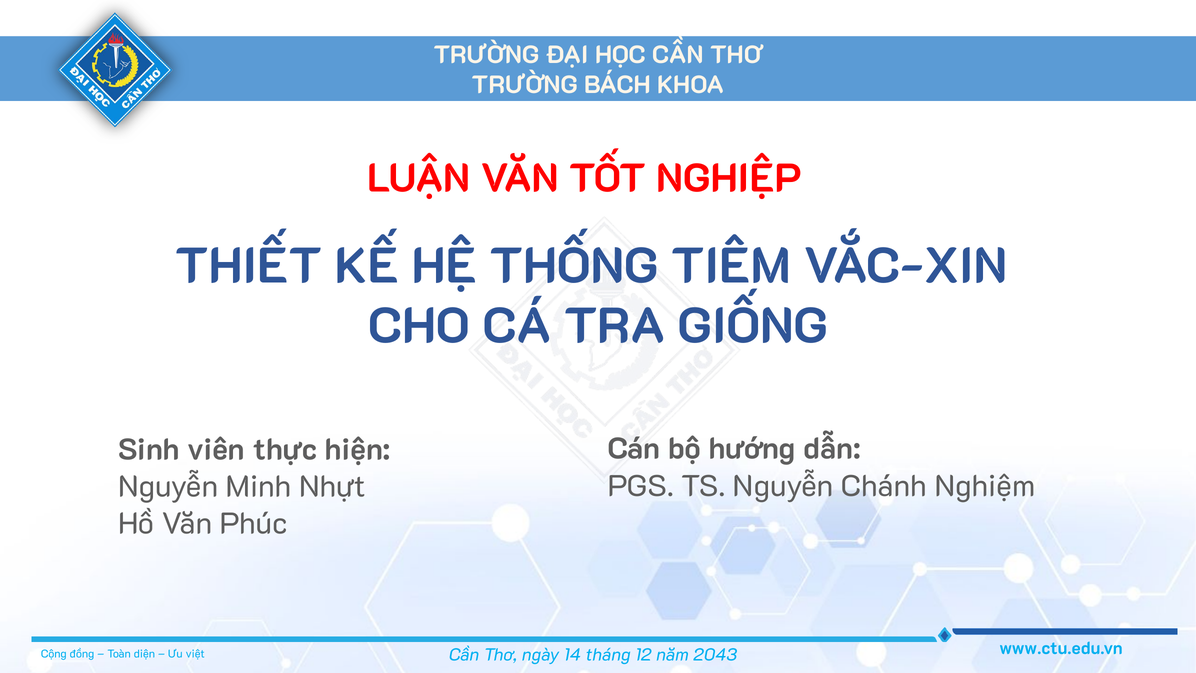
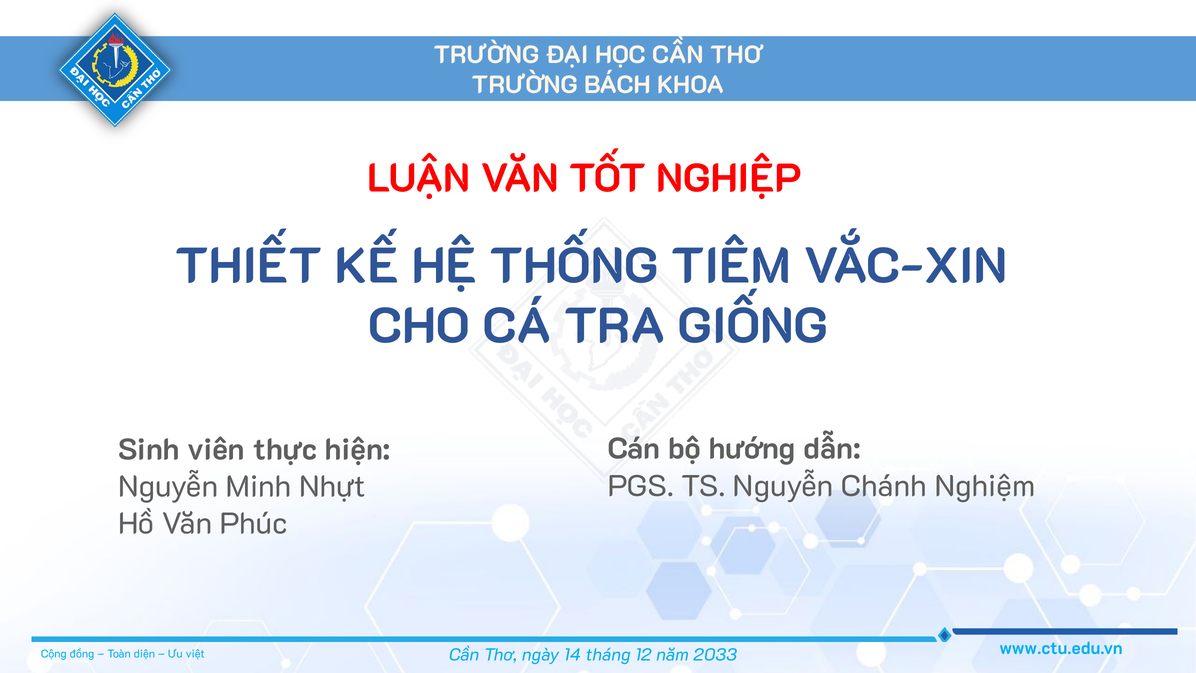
2043: 2043 -> 2033
